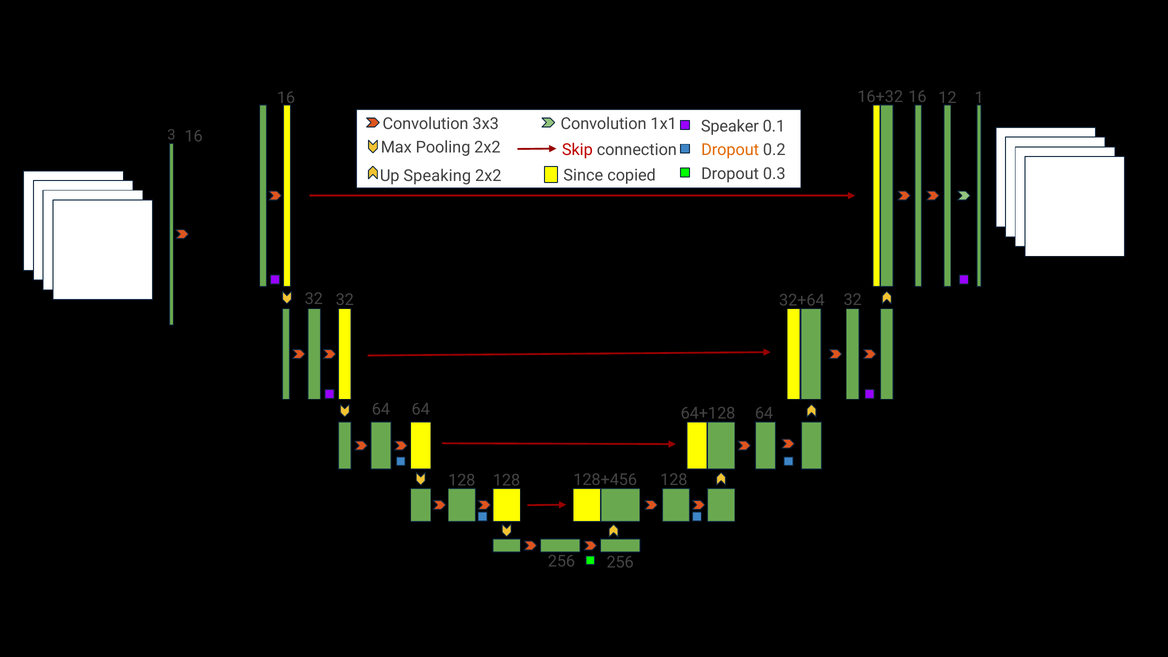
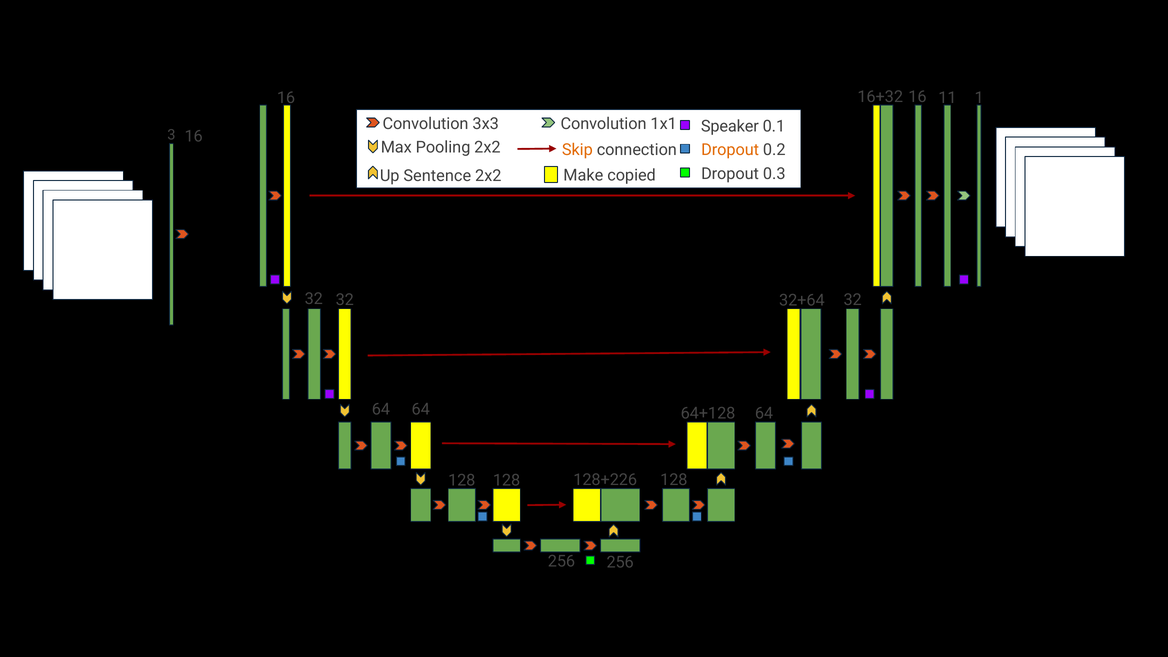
12: 12 -> 11
Skip colour: red -> orange
Speaking: Speaking -> Sentence
Since: Since -> Make
128+456: 128+456 -> 128+226
